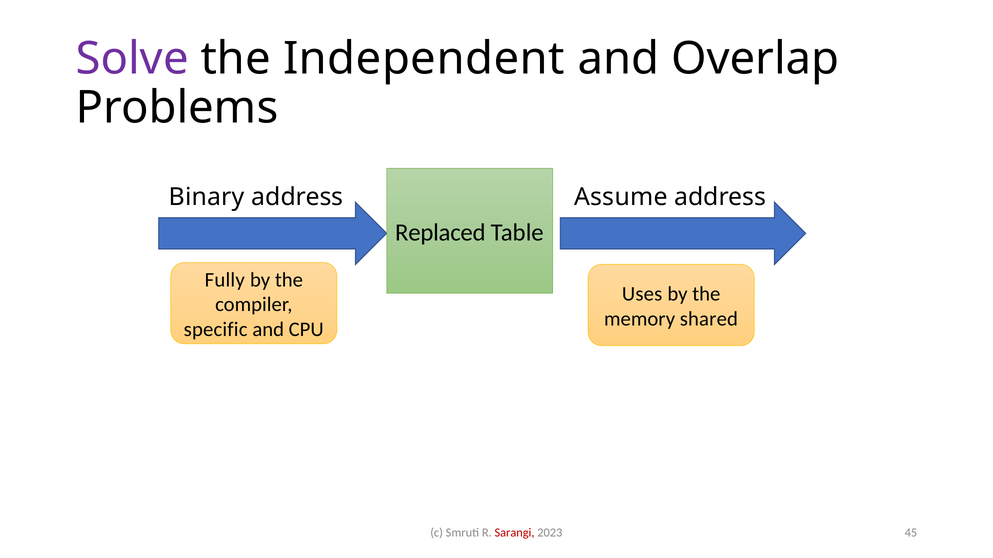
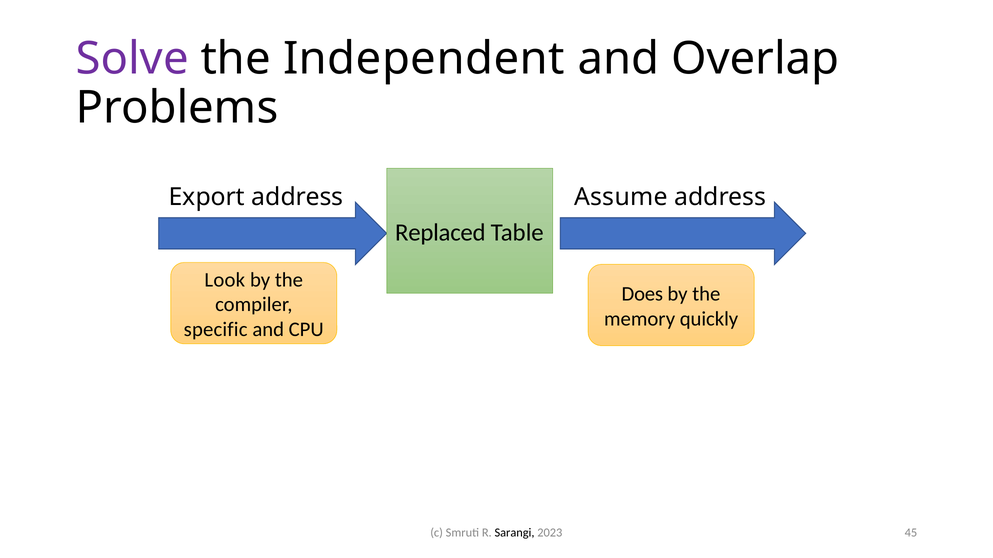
Binary: Binary -> Export
Fully: Fully -> Look
Uses: Uses -> Does
shared: shared -> quickly
Sarangi colour: red -> black
